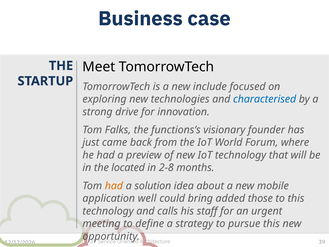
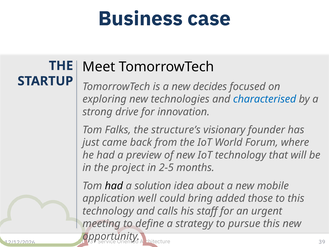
include: include -> decides
functions’s: functions’s -> structure’s
located: located -> project
2-8: 2-8 -> 2-5
had at (114, 186) colour: orange -> black
